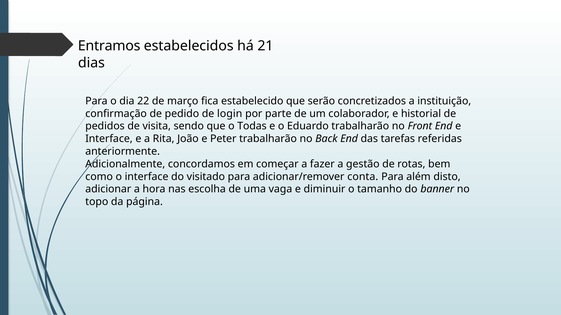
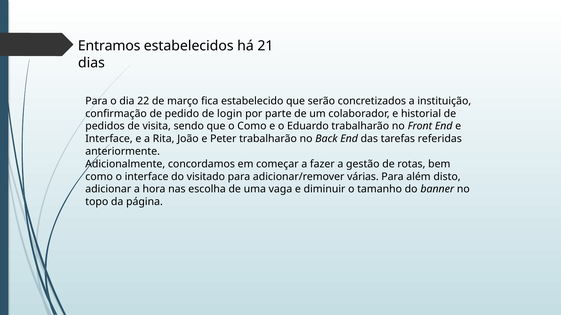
o Todas: Todas -> Como
conta: conta -> várias
